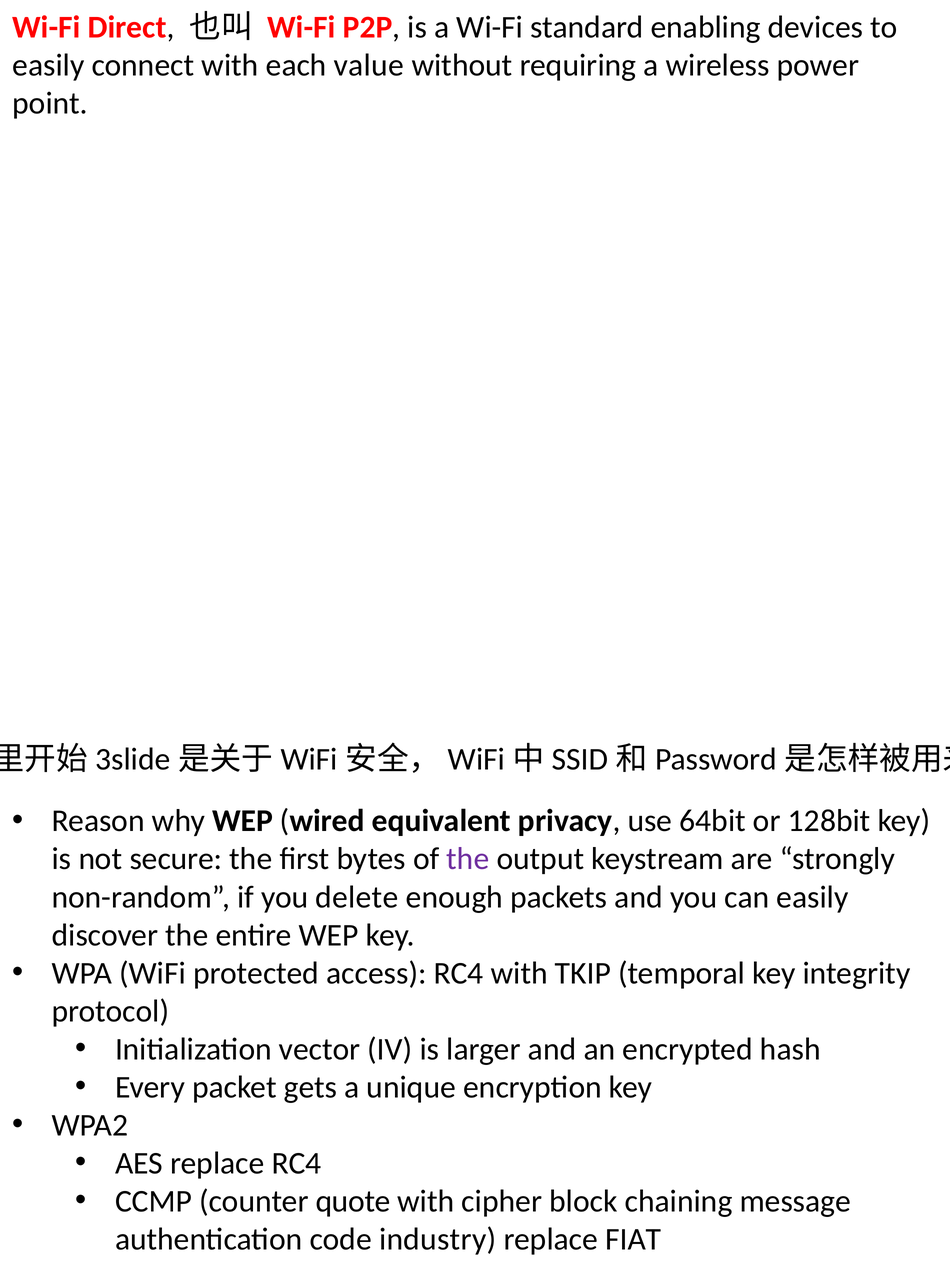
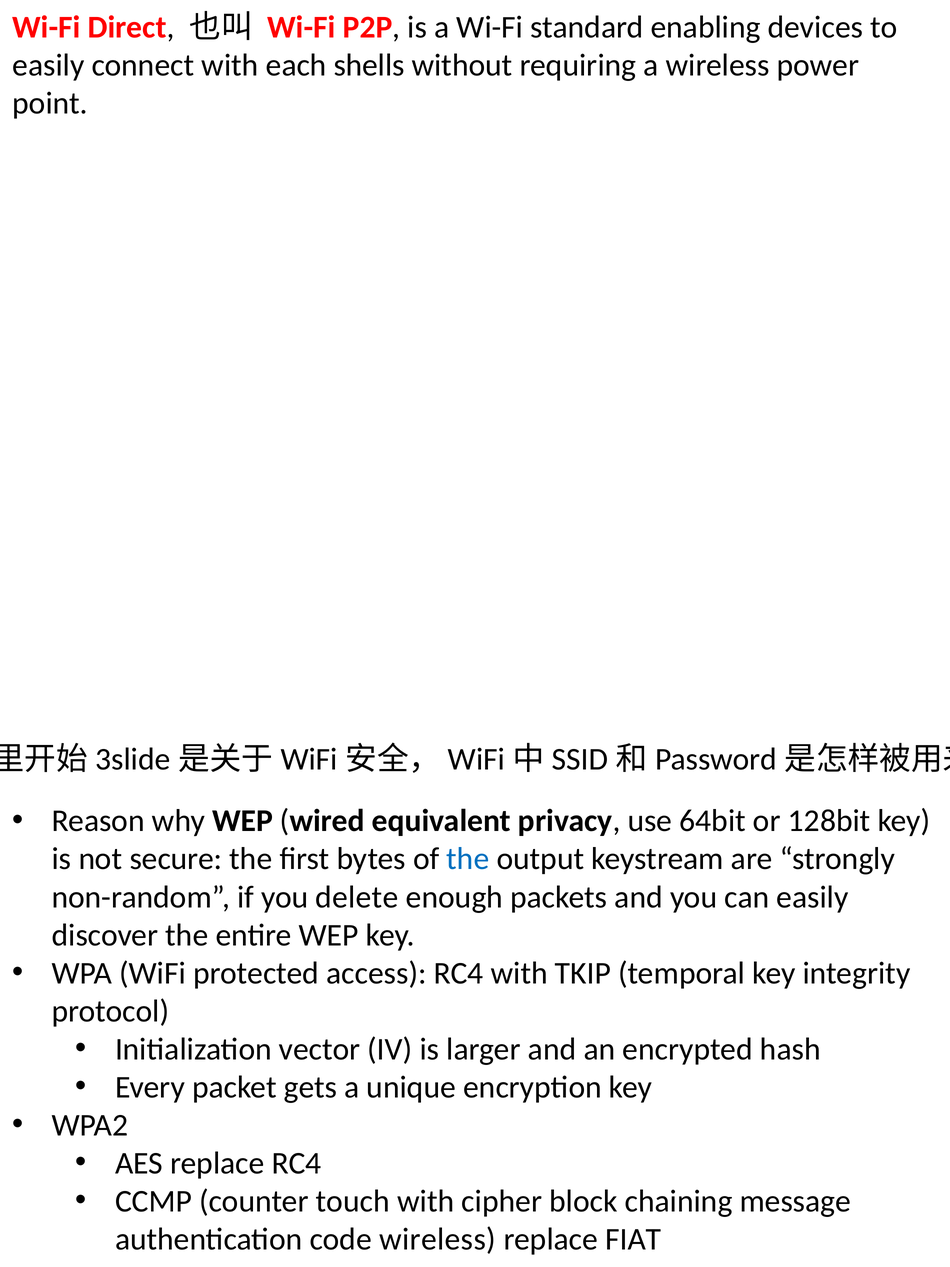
value: value -> shells
the at (468, 859) colour: purple -> blue
quote: quote -> touch
code industry: industry -> wireless
